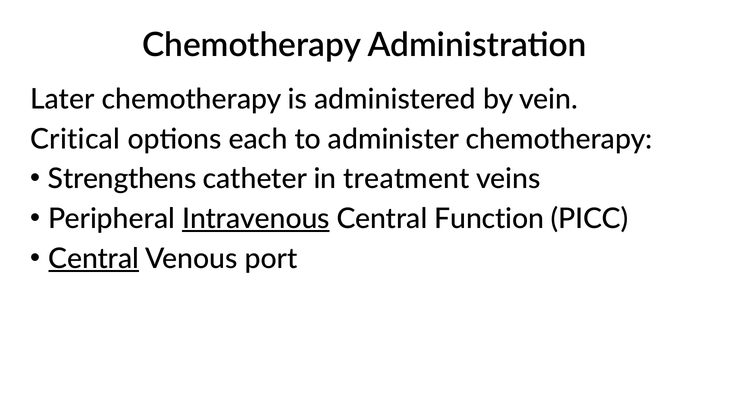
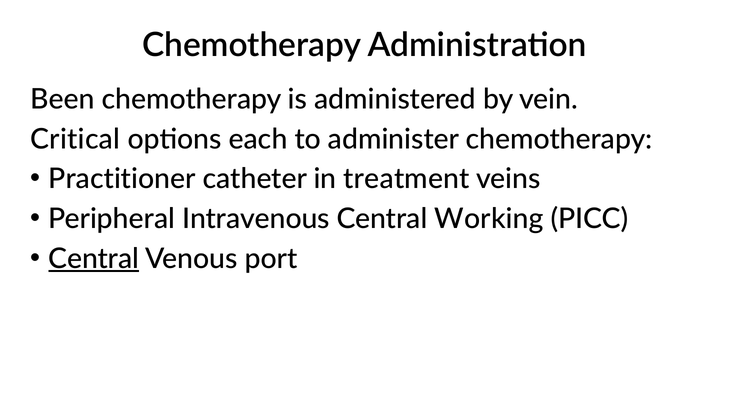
Later: Later -> Been
Strengthens: Strengthens -> Practitioner
Intravenous underline: present -> none
Function: Function -> Working
